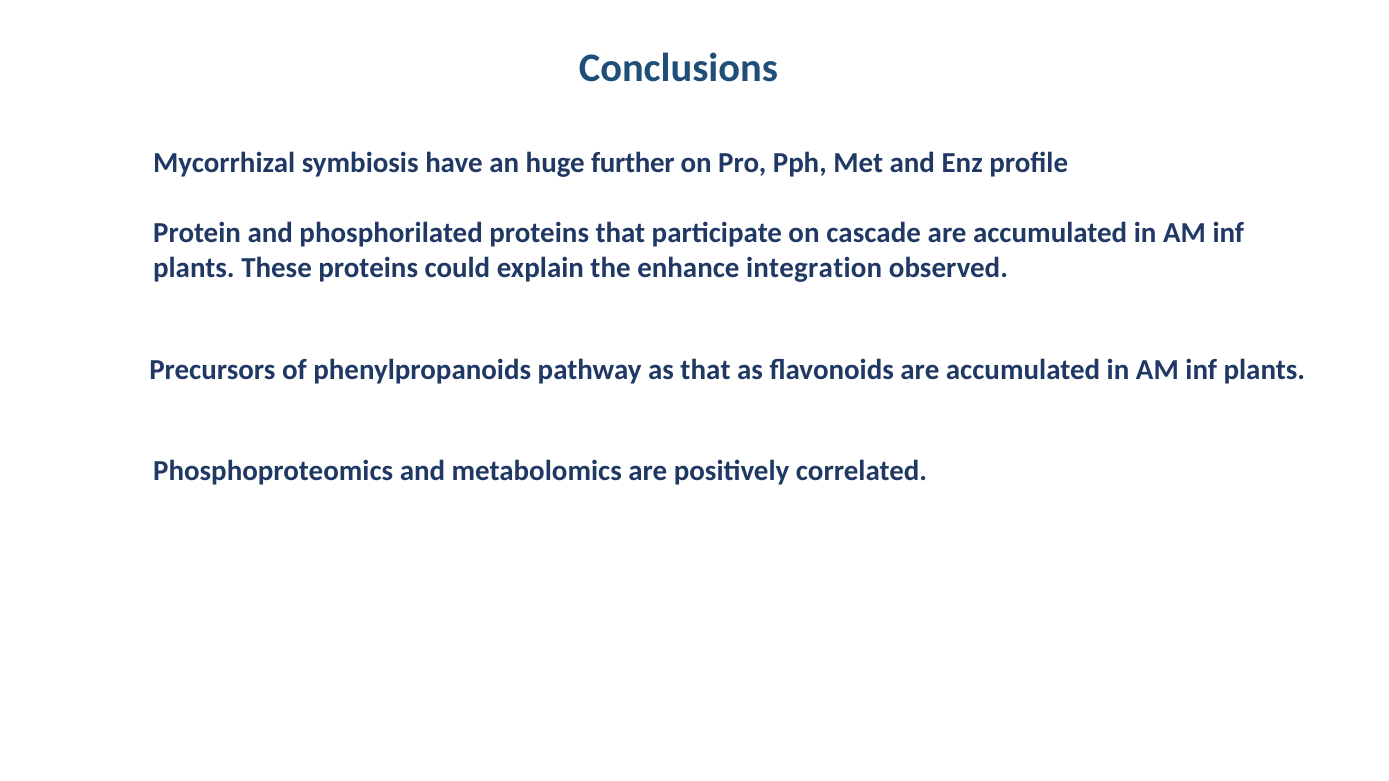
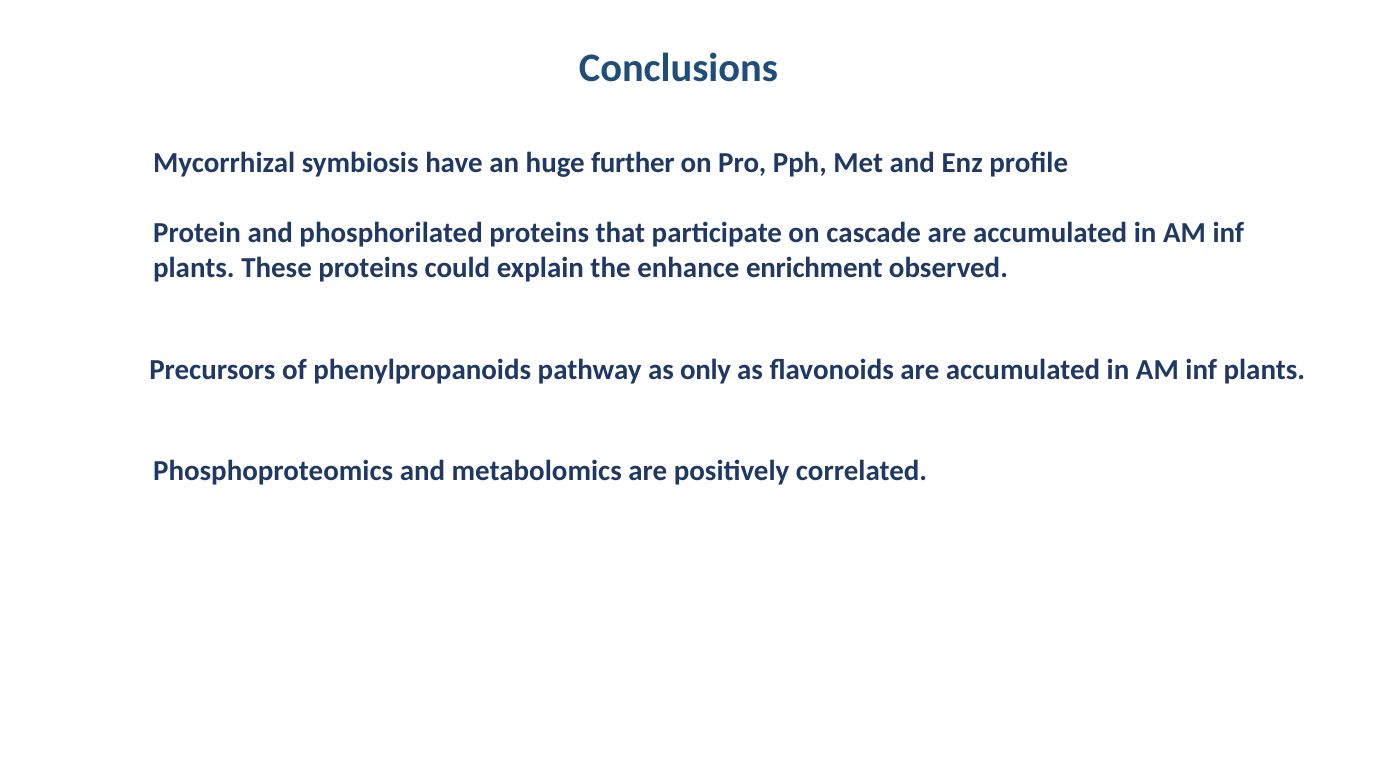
integration: integration -> enrichment
as that: that -> only
